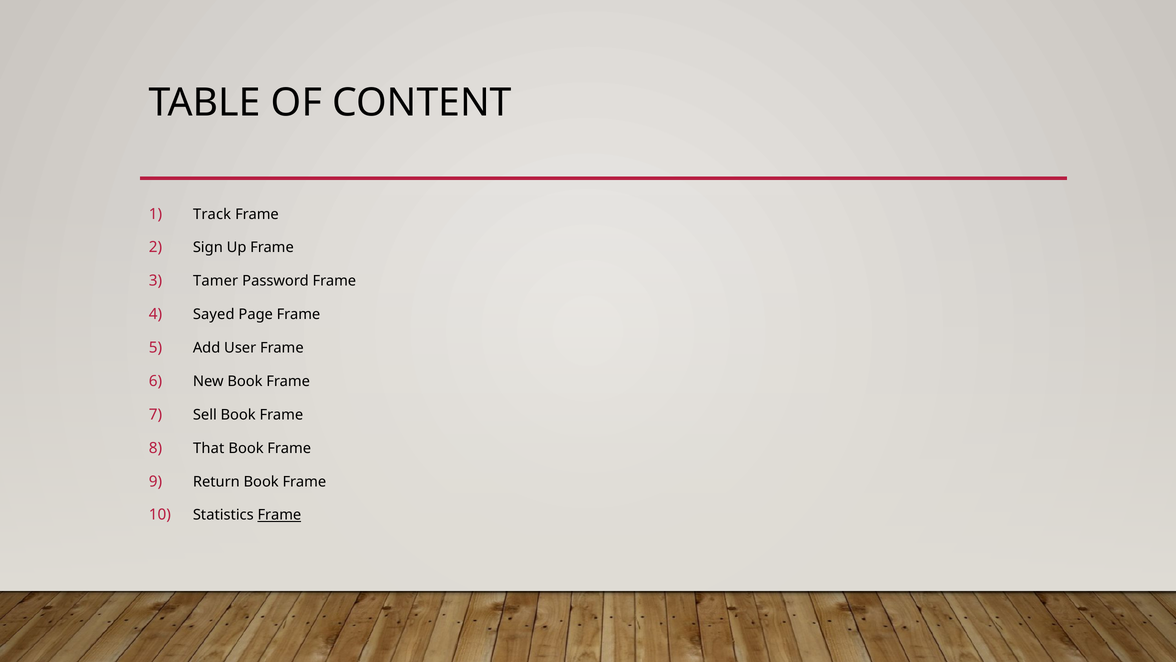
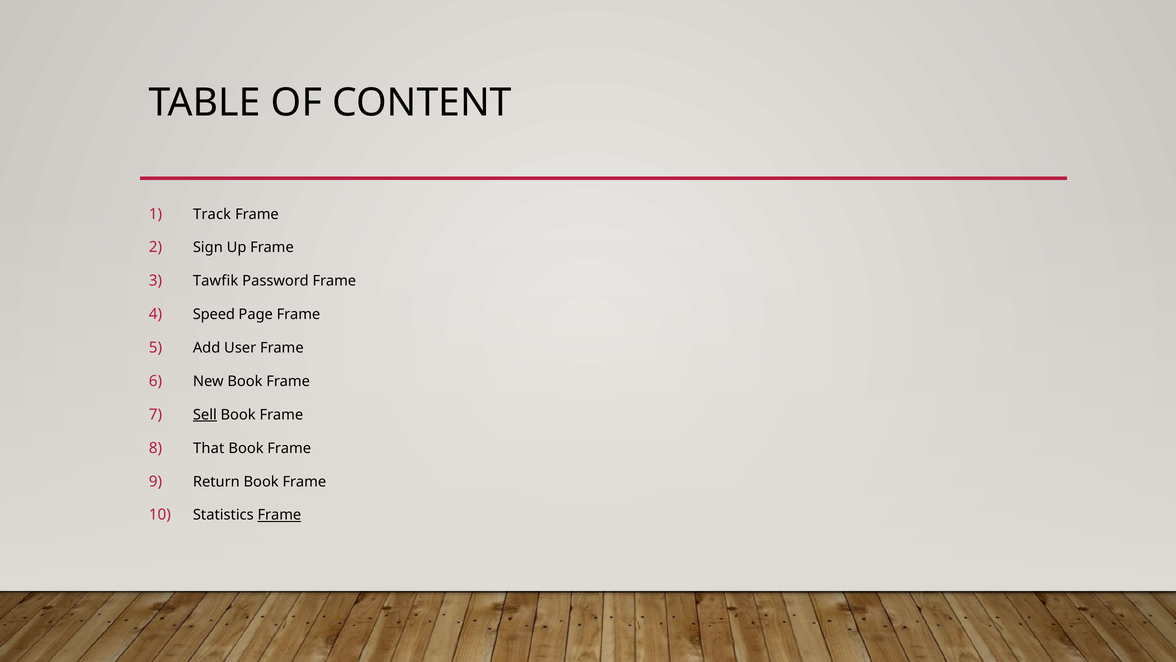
Tamer: Tamer -> Tawfik
Sayed: Sayed -> Speed
Sell underline: none -> present
